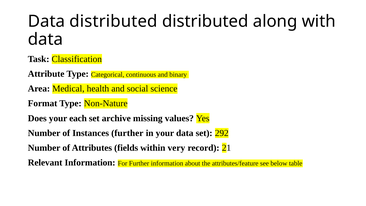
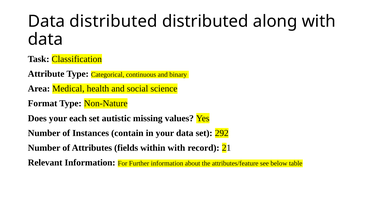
archive: archive -> autistic
Instances further: further -> contain
within very: very -> with
